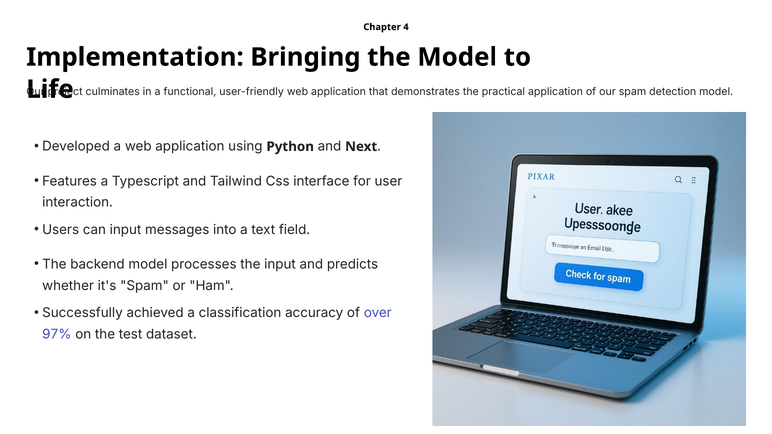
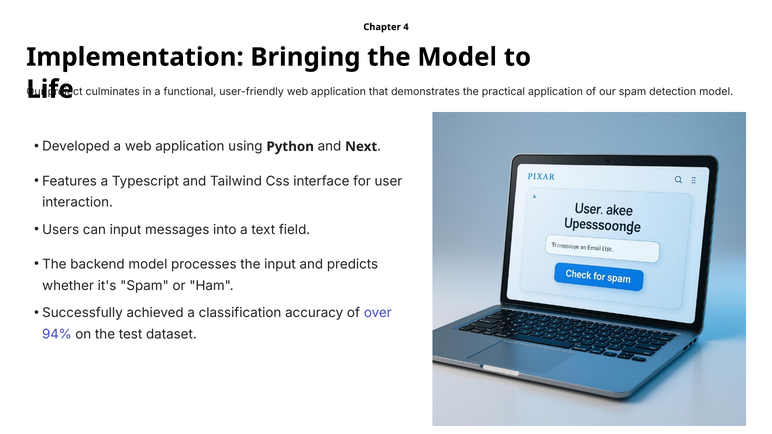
97%: 97% -> 94%
